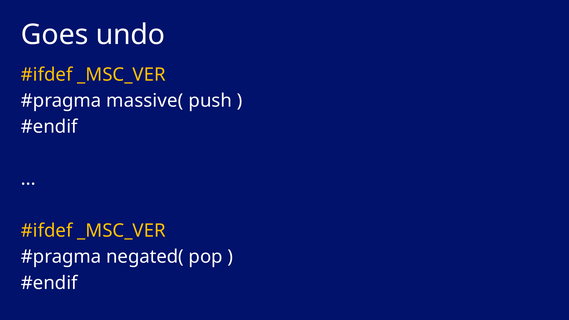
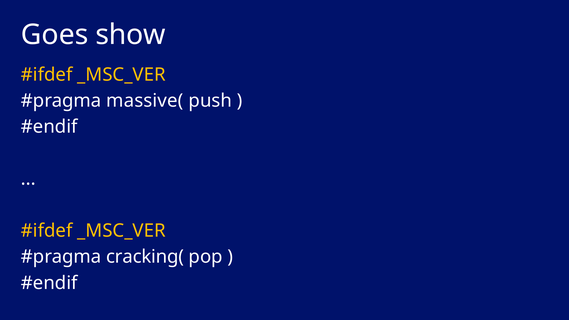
undo: undo -> show
negated(: negated( -> cracking(
